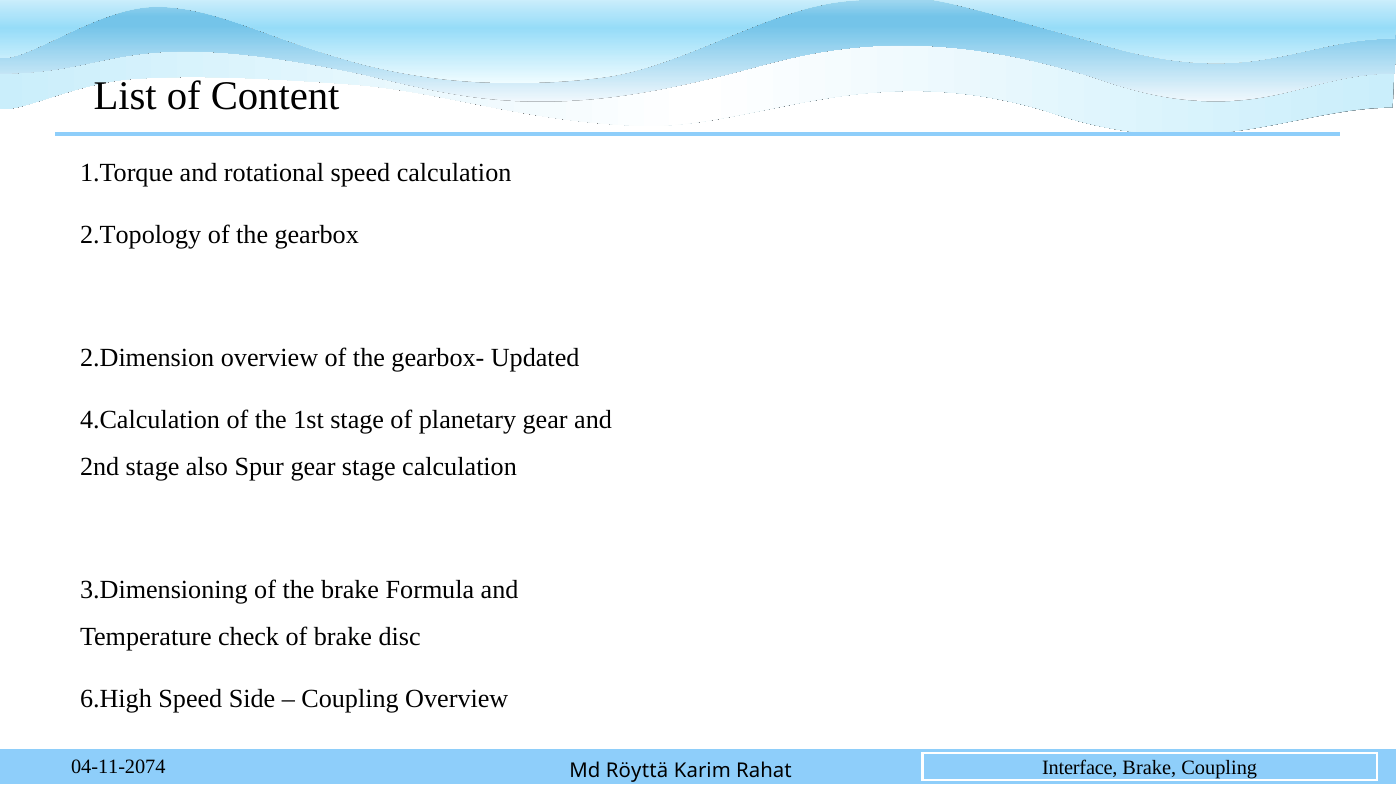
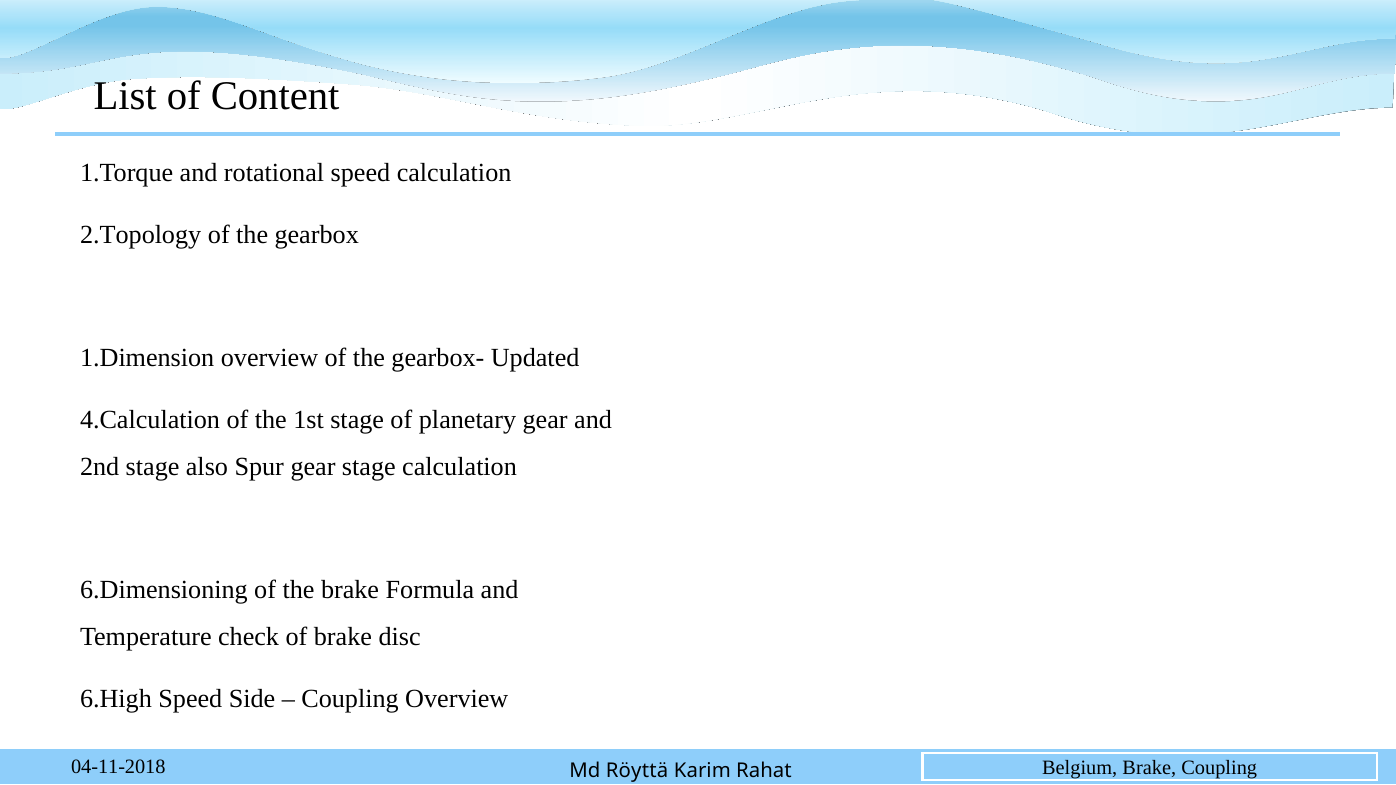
2.Dimension: 2.Dimension -> 1.Dimension
3.Dimensioning: 3.Dimensioning -> 6.Dimensioning
04-11-2074: 04-11-2074 -> 04-11-2018
Interface: Interface -> Belgium
